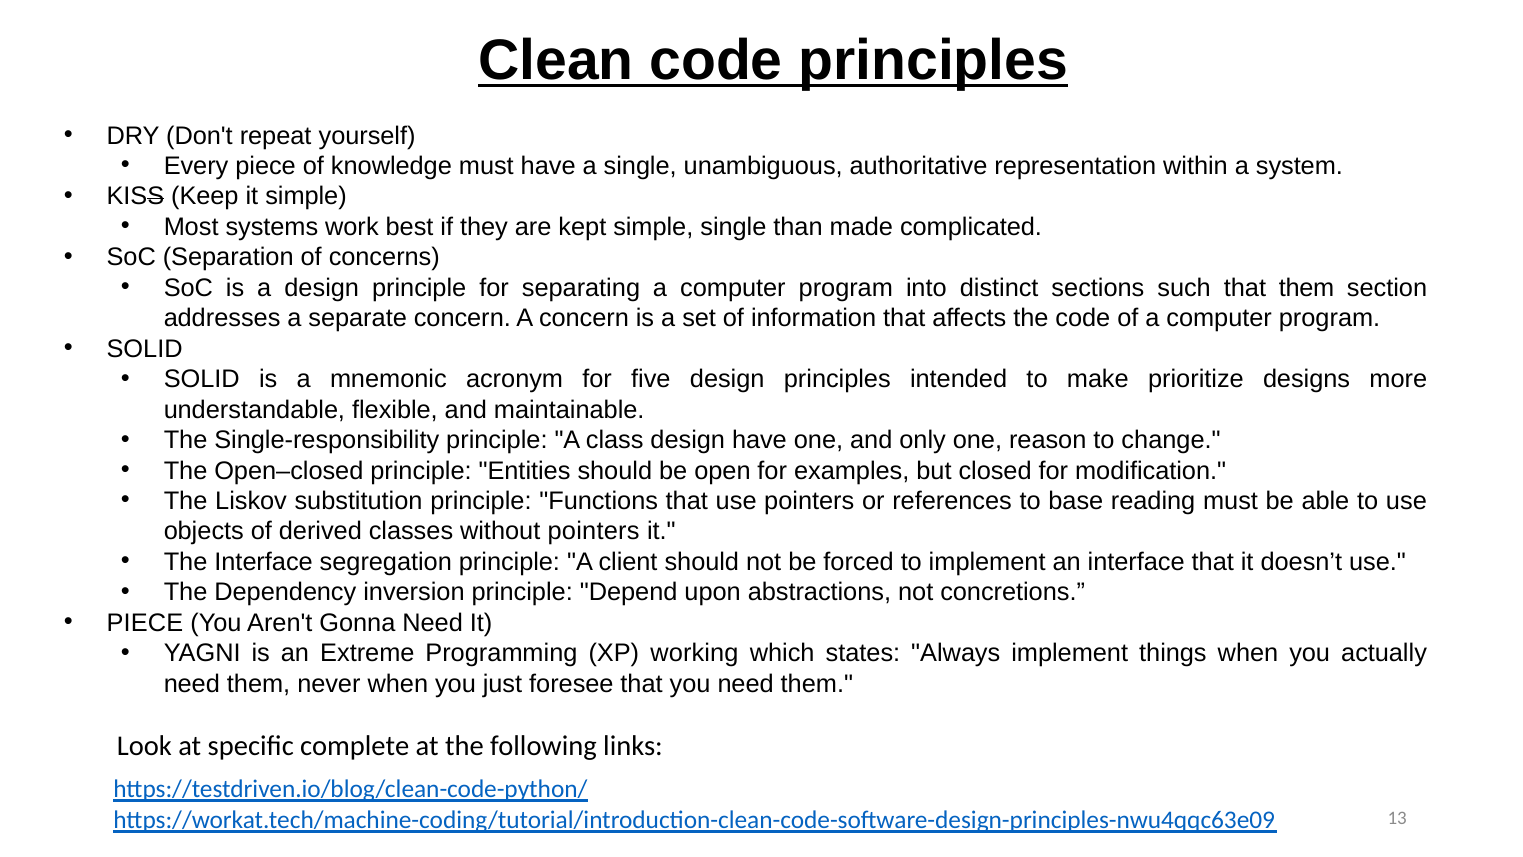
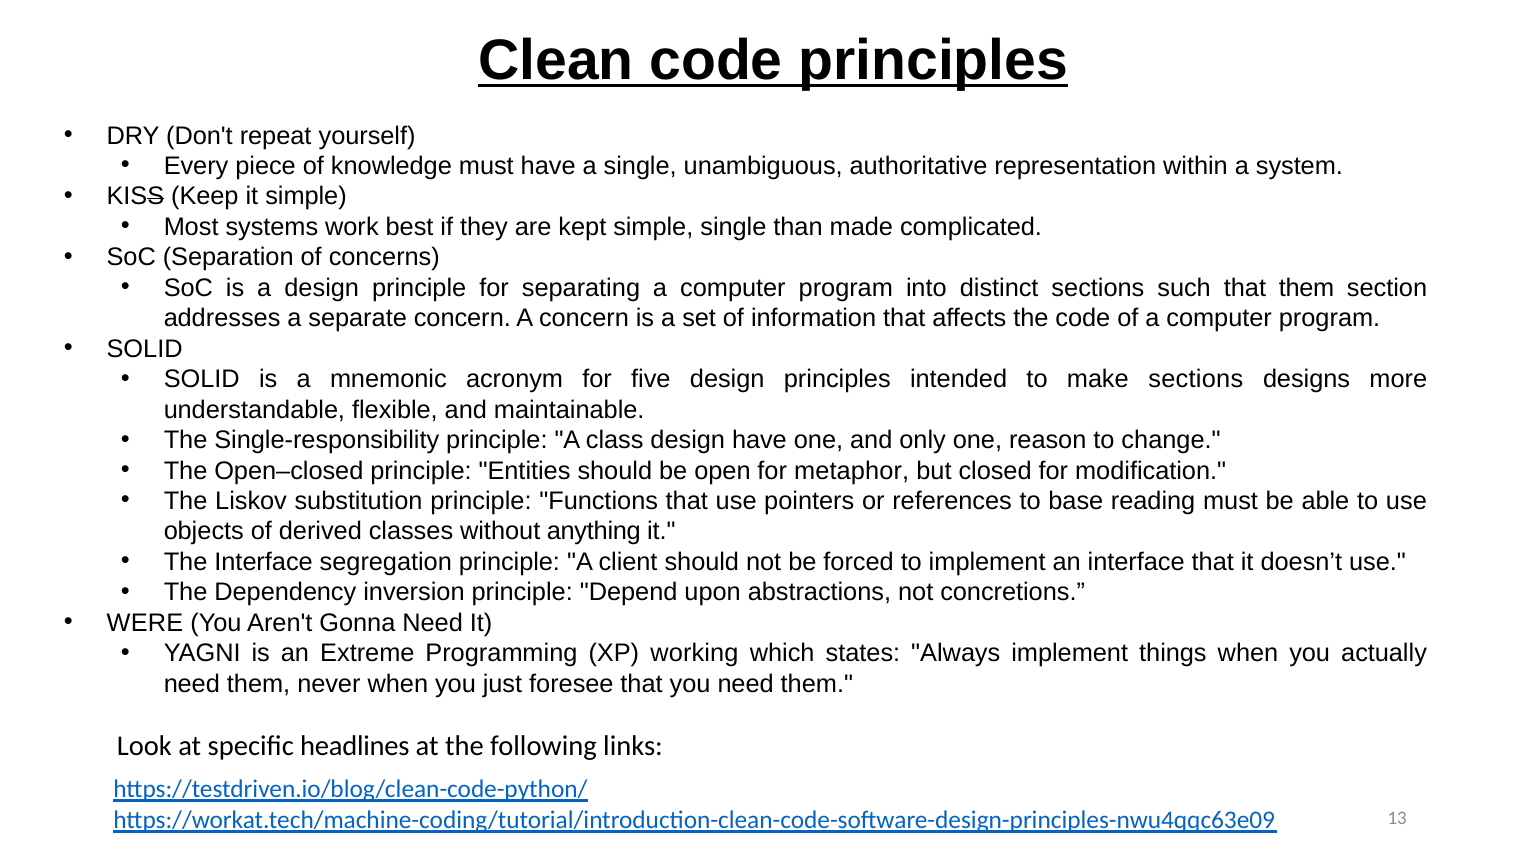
make prioritize: prioritize -> sections
examples: examples -> metaphor
without pointers: pointers -> anything
PIECE at (145, 623): PIECE -> WERE
complete: complete -> headlines
